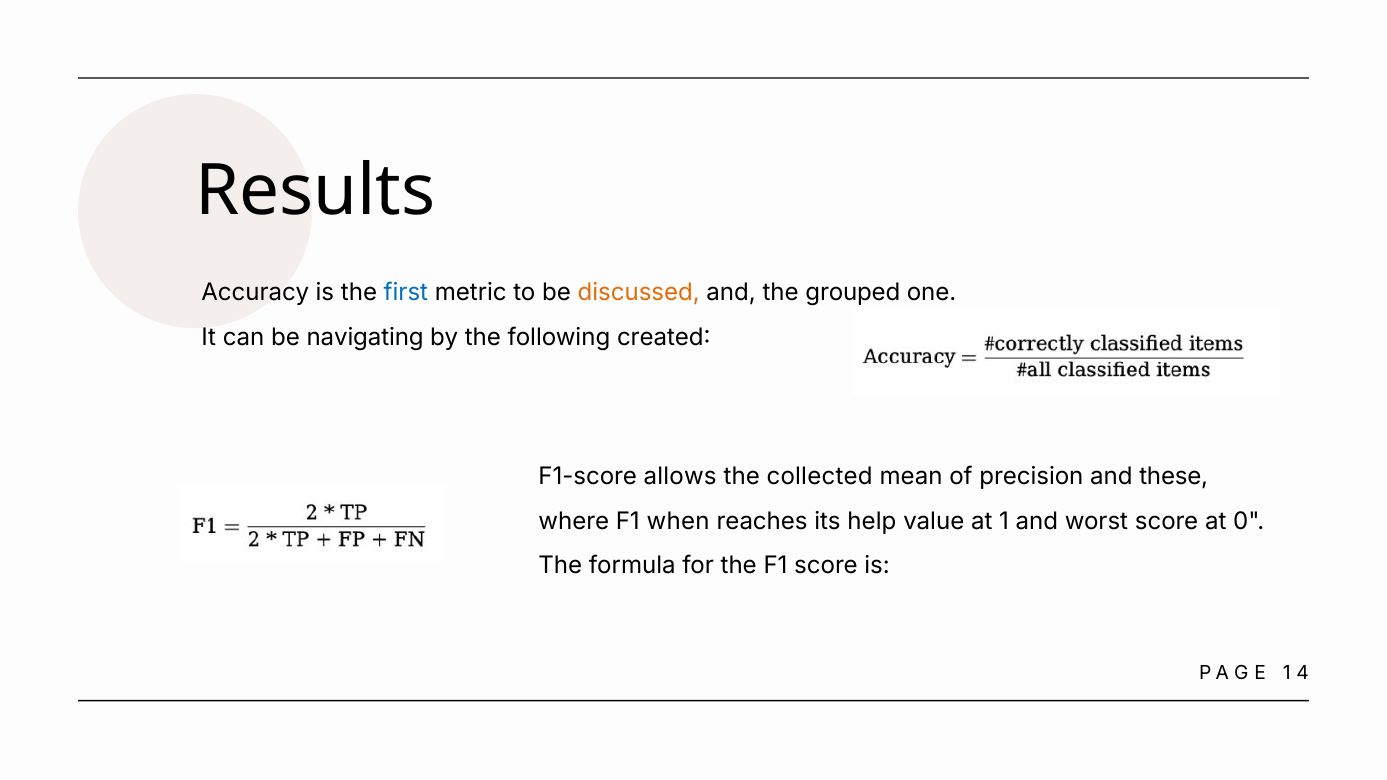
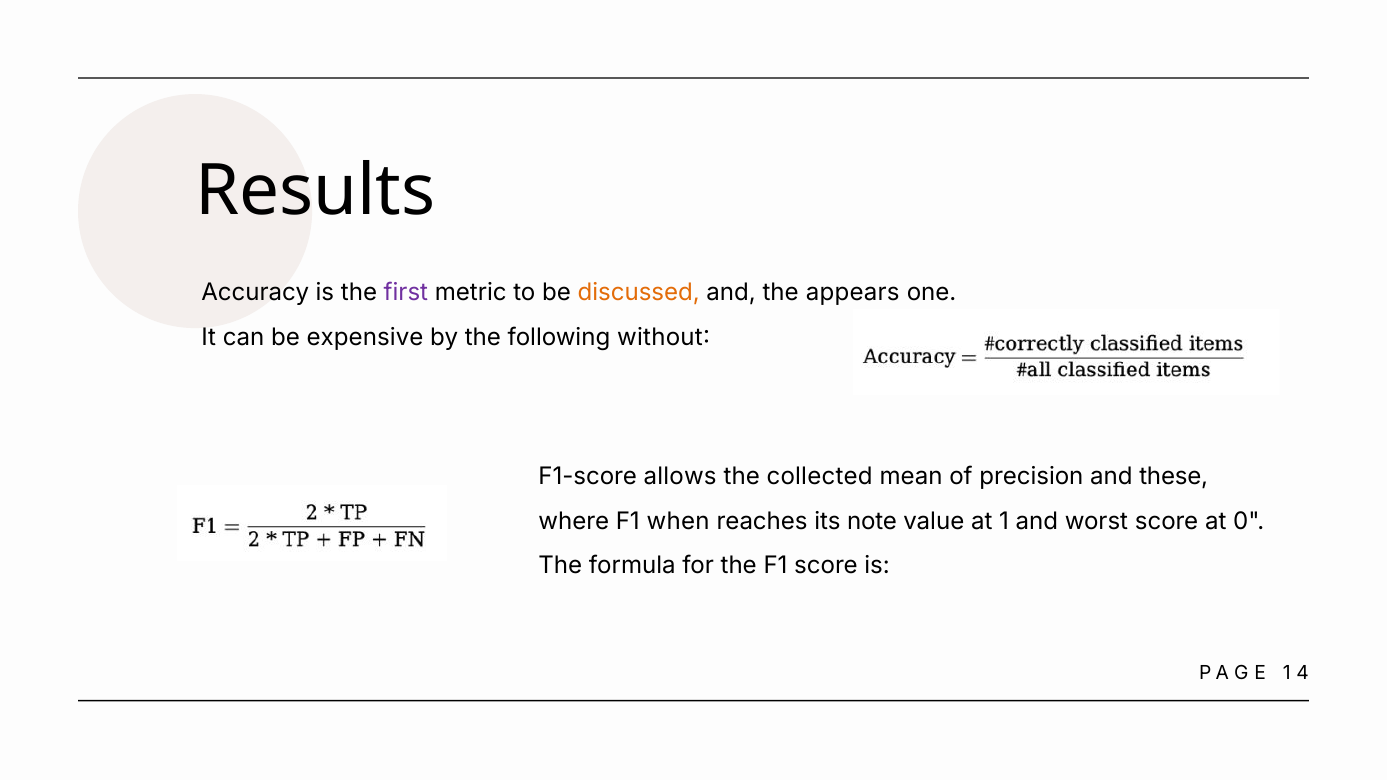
first colour: blue -> purple
grouped: grouped -> appears
navigating: navigating -> expensive
created: created -> without
help: help -> note
